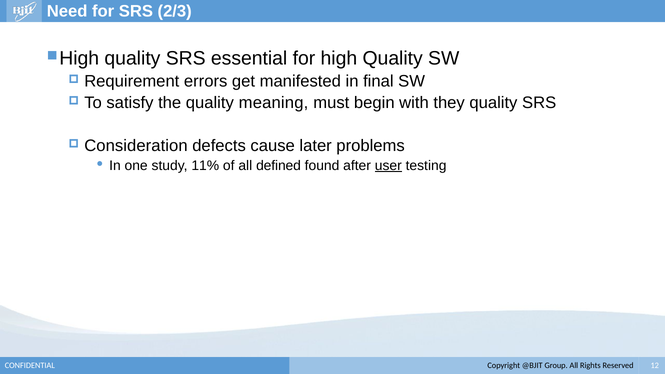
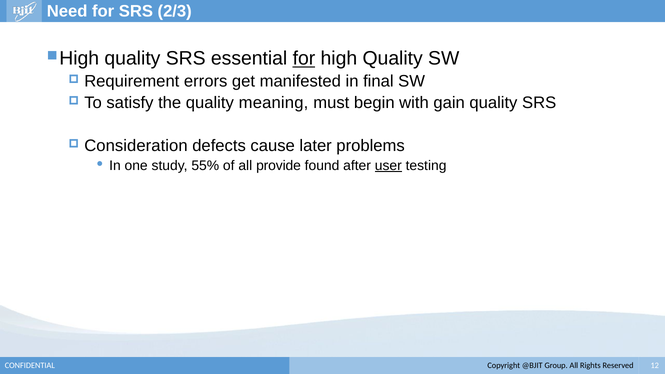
for at (304, 59) underline: none -> present
they: they -> gain
11%: 11% -> 55%
defined: defined -> provide
